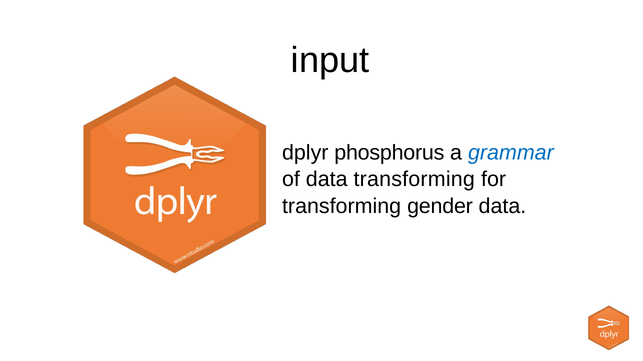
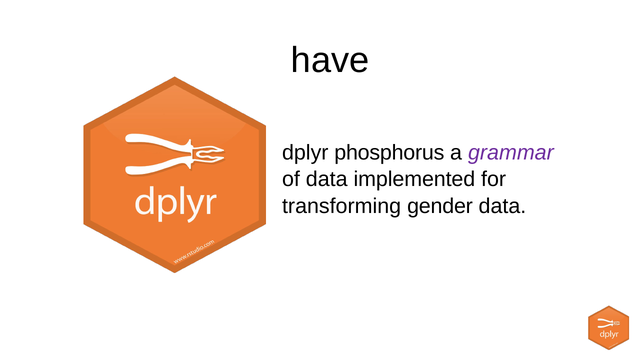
input: input -> have
grammar colour: blue -> purple
data transforming: transforming -> implemented
